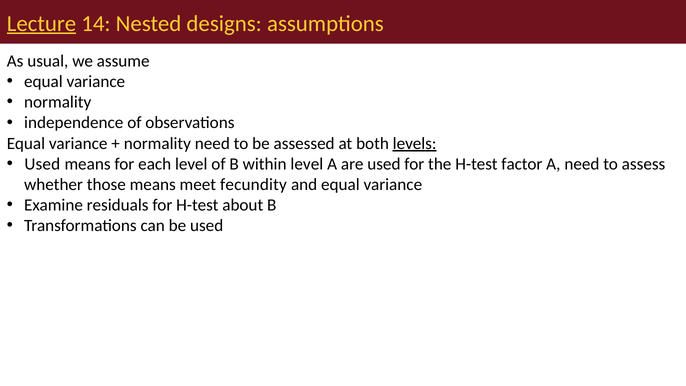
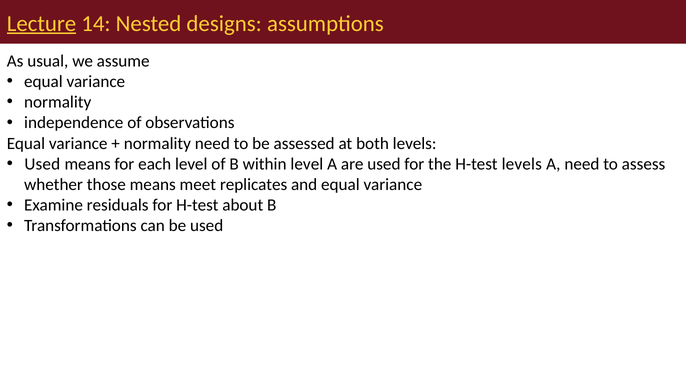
levels at (415, 143) underline: present -> none
H-test factor: factor -> levels
fecundity: fecundity -> replicates
